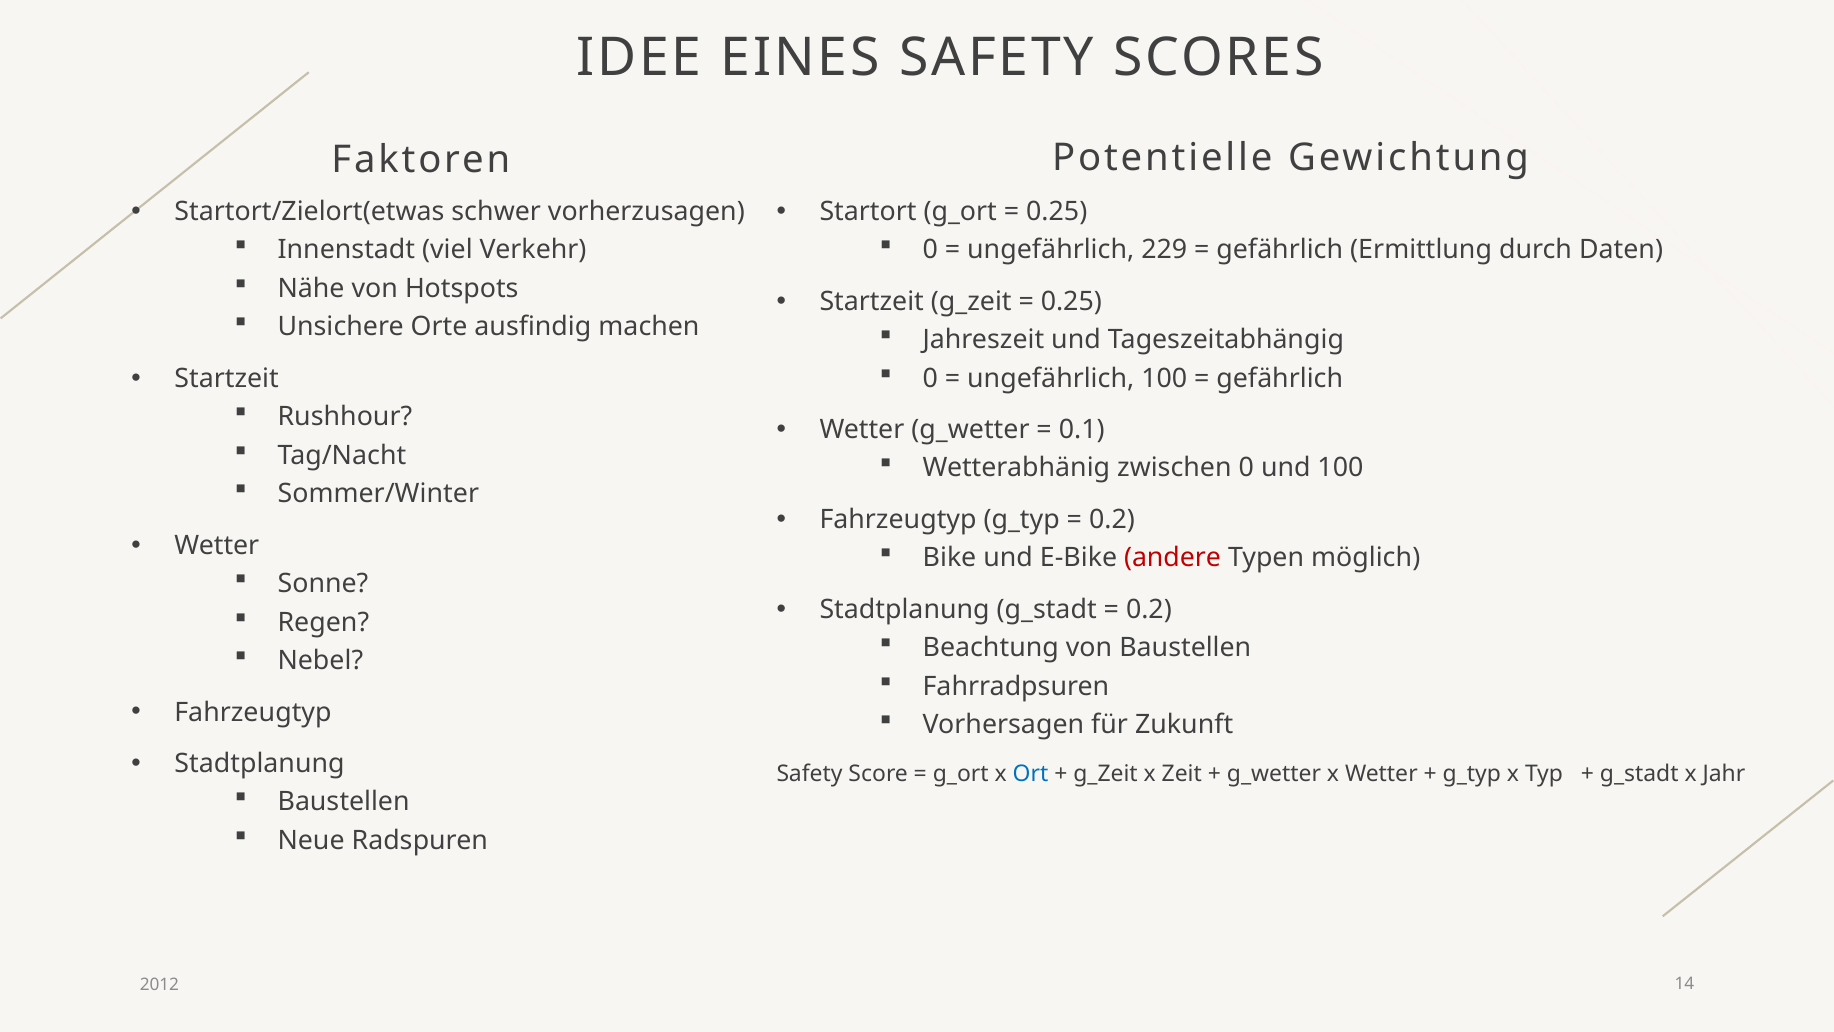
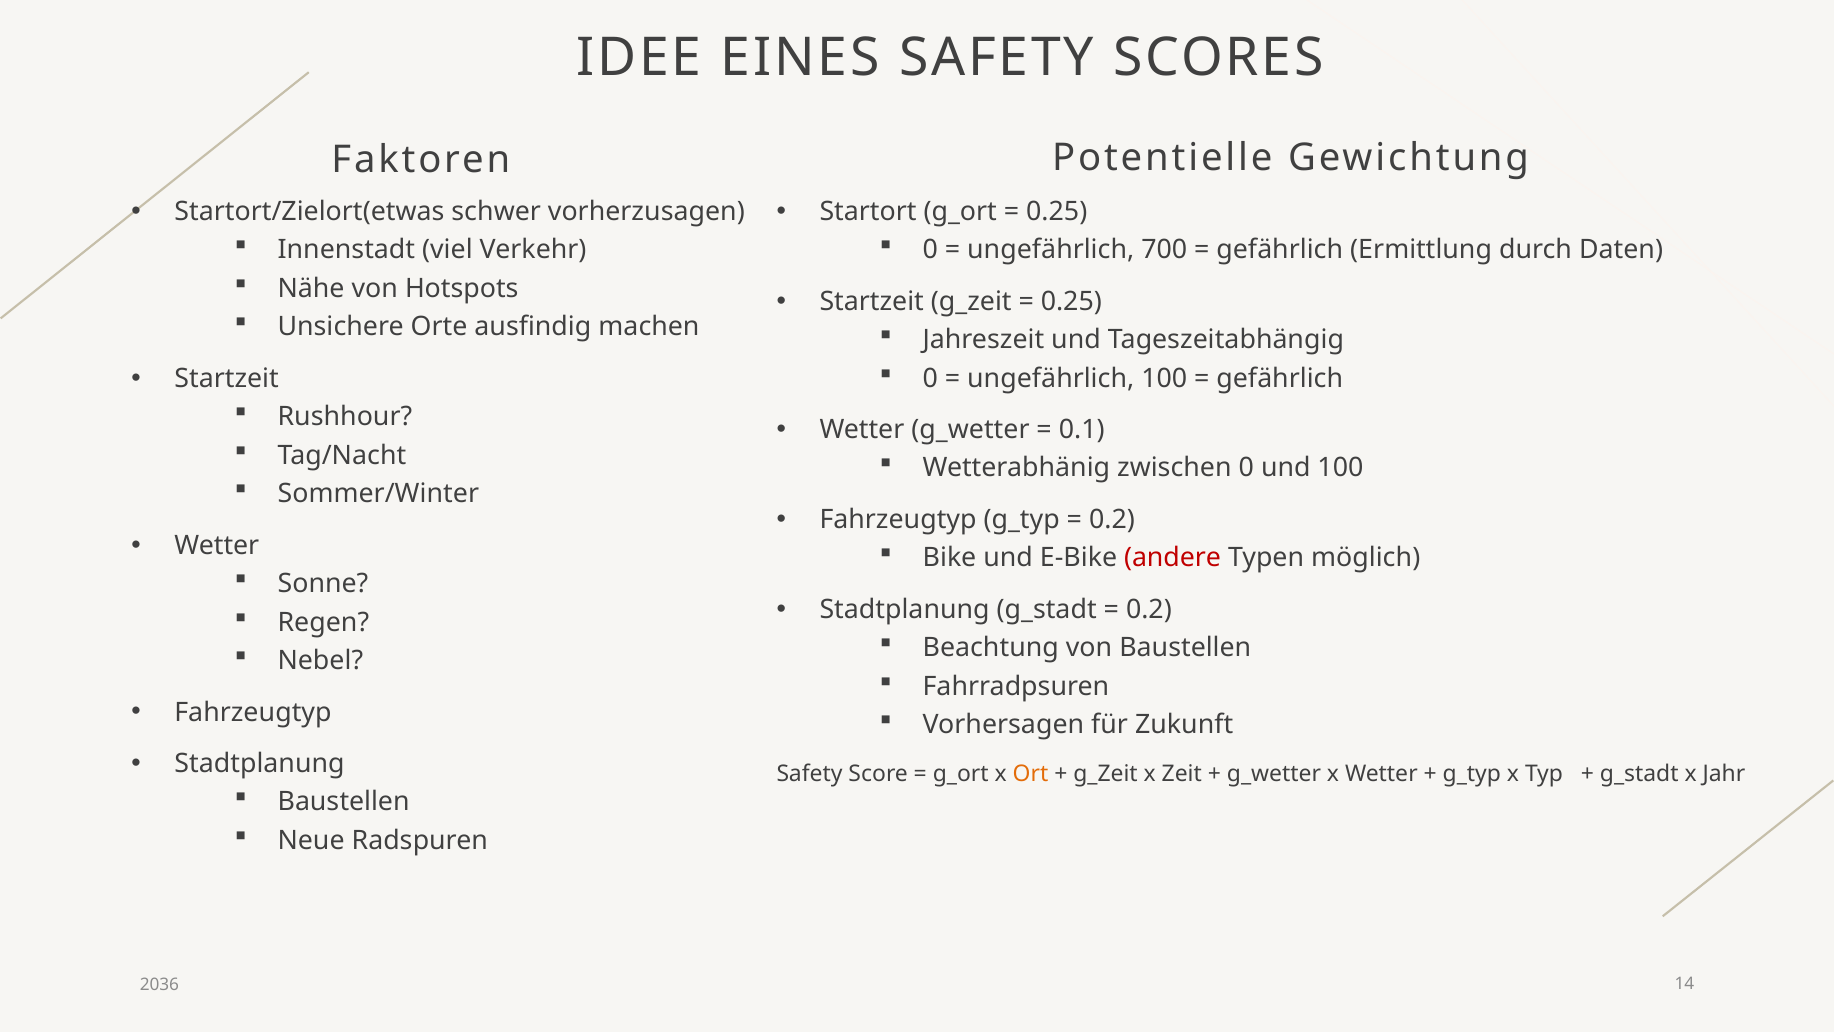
229: 229 -> 700
Ort colour: blue -> orange
2012: 2012 -> 2036
